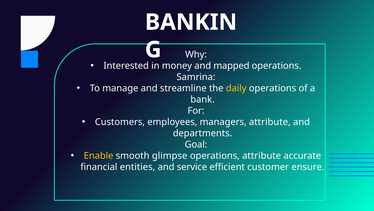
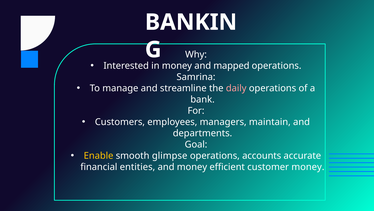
daily colour: yellow -> pink
managers attribute: attribute -> maintain
operations attribute: attribute -> accounts
and service: service -> money
customer ensure: ensure -> money
